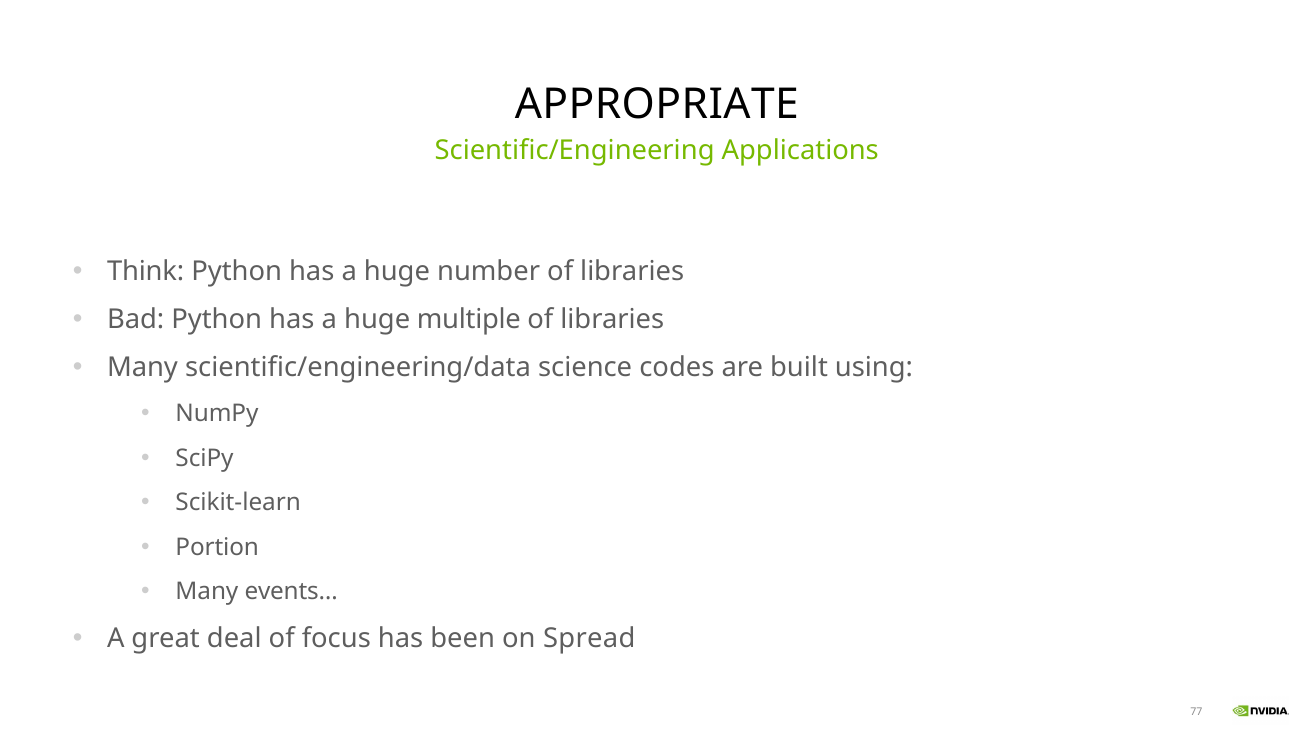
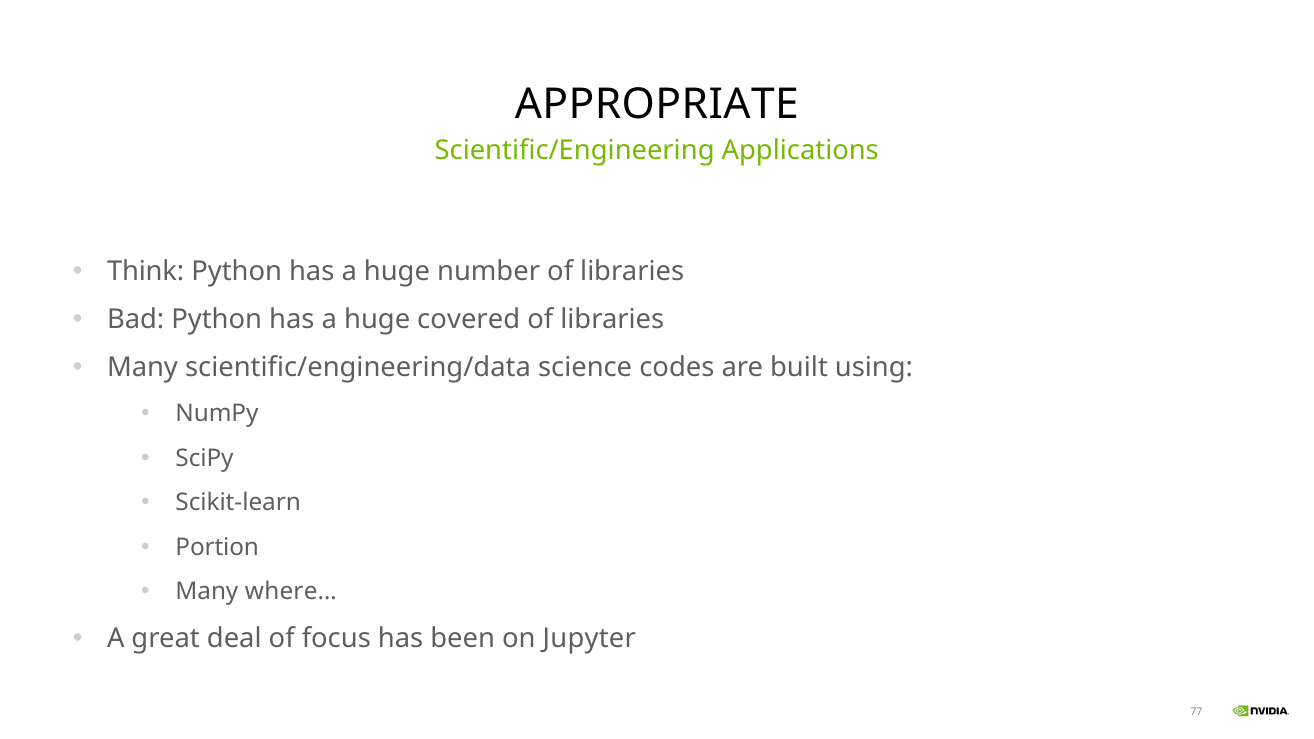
multiple: multiple -> covered
events…: events… -> where…
Spread: Spread -> Jupyter
